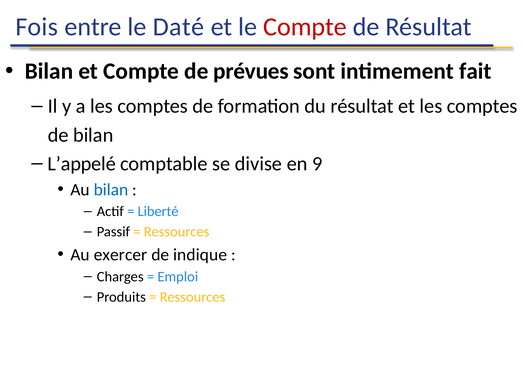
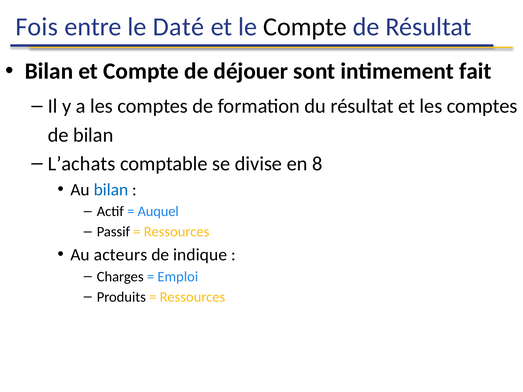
Compte at (305, 27) colour: red -> black
prévues: prévues -> déjouer
L’appelé: L’appelé -> L’achats
9: 9 -> 8
Liberté: Liberté -> Auquel
exercer: exercer -> acteurs
